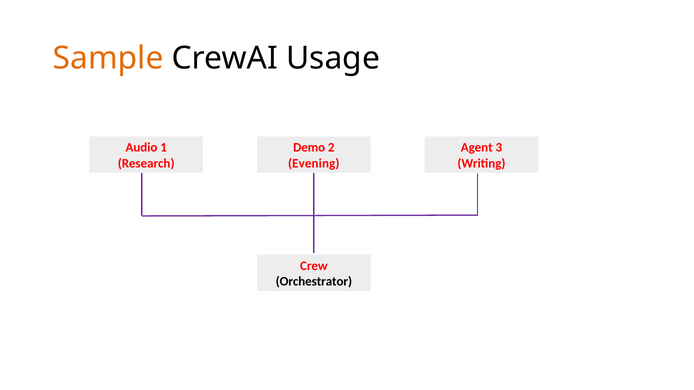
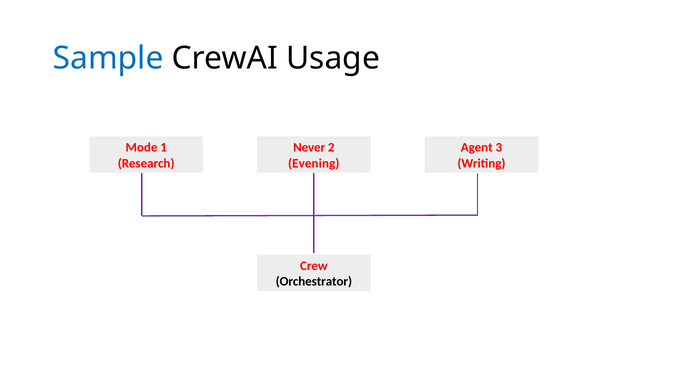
Sample colour: orange -> blue
Audio: Audio -> Mode
Demo: Demo -> Never
